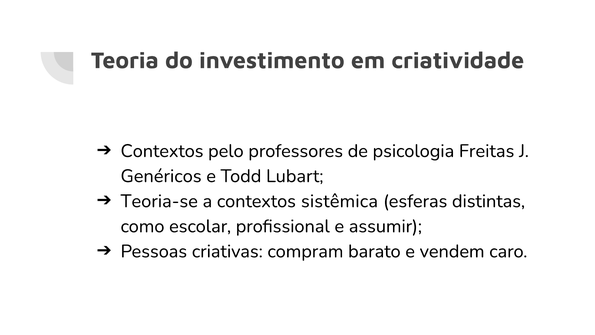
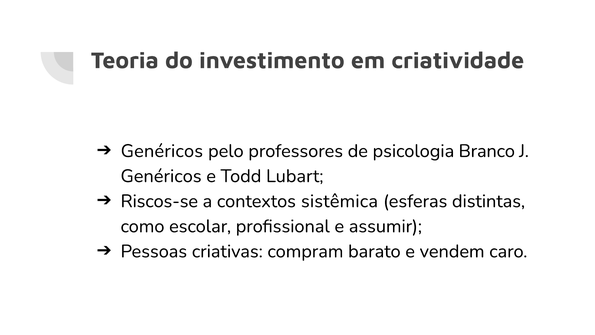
Contextos at (162, 151): Contextos -> Genéricos
Freitas: Freitas -> Branco
Teoria-se: Teoria-se -> Riscos-se
